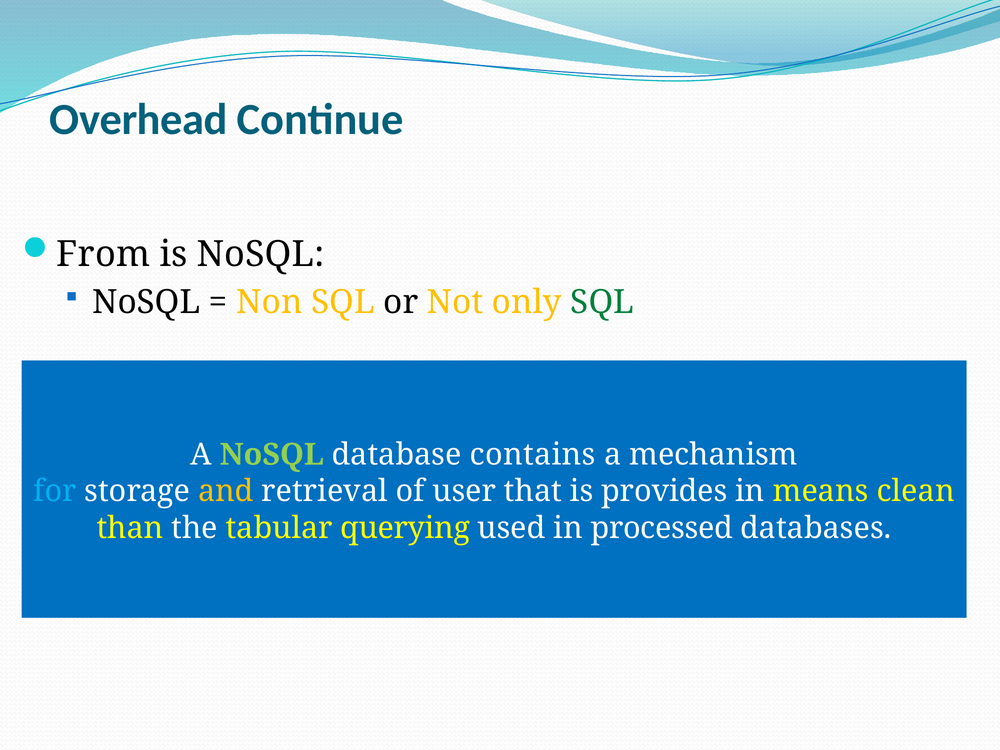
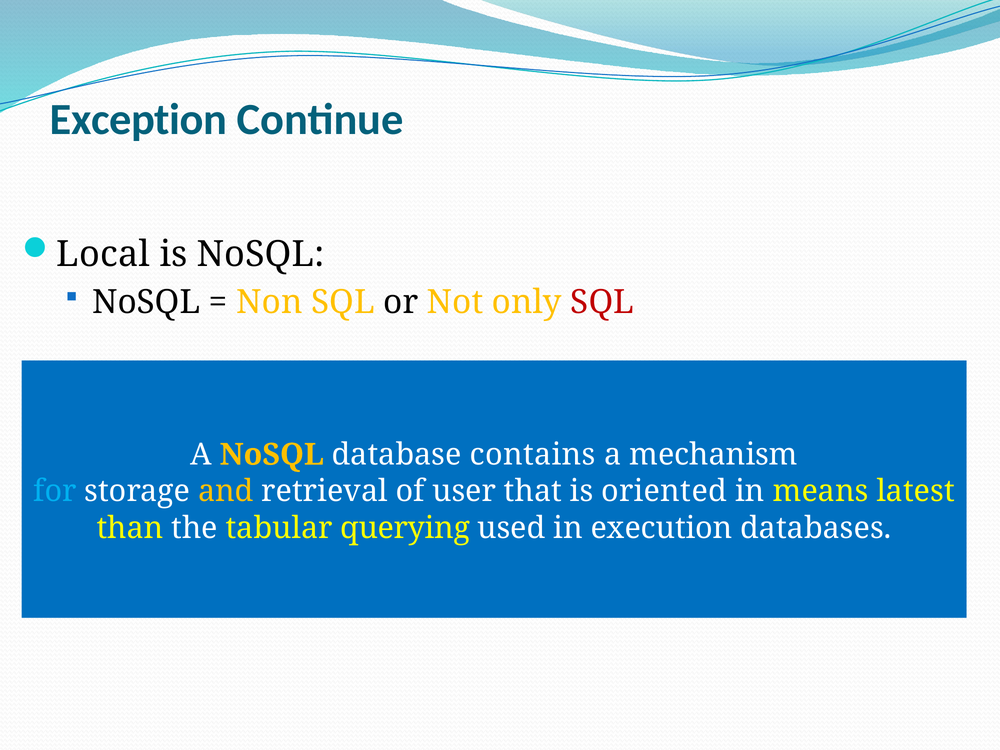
Overhead: Overhead -> Exception
From: From -> Local
SQL at (602, 302) colour: green -> red
NoSQL at (272, 455) colour: light green -> yellow
provides: provides -> oriented
clean: clean -> latest
processed: processed -> execution
